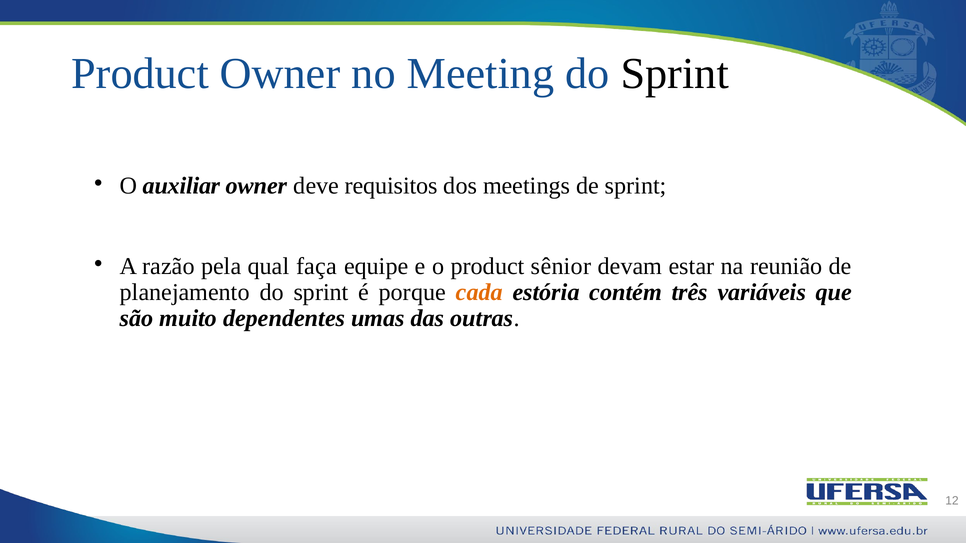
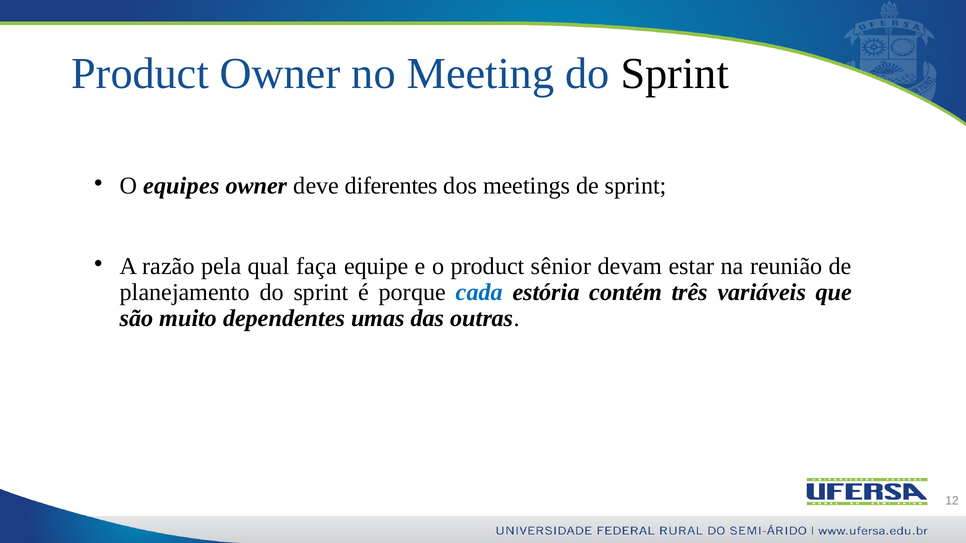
auxiliar: auxiliar -> equipes
requisitos: requisitos -> diferentes
cada colour: orange -> blue
